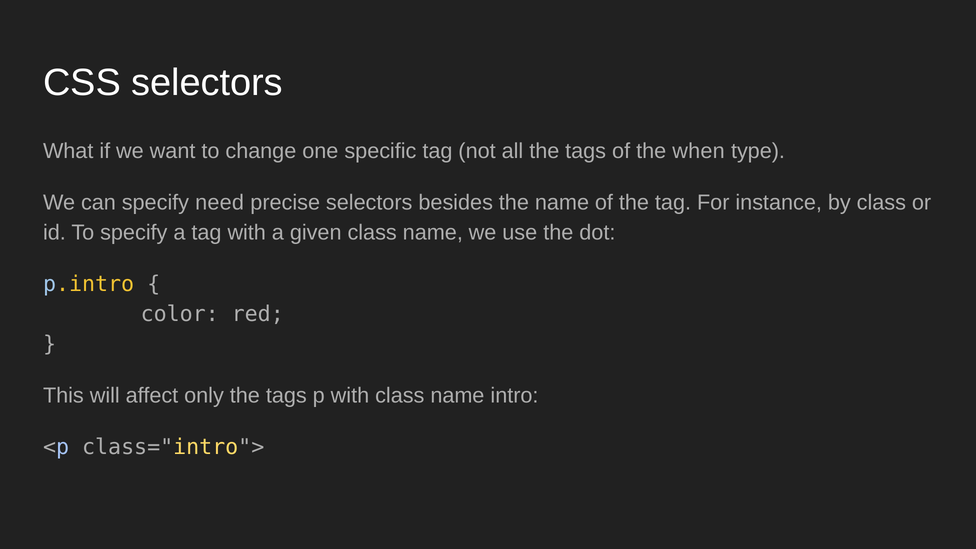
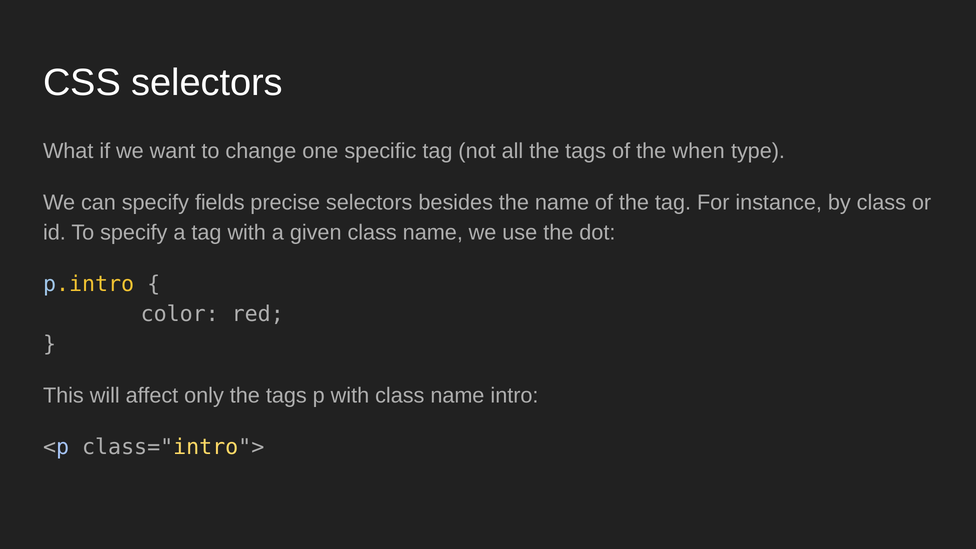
need: need -> fields
